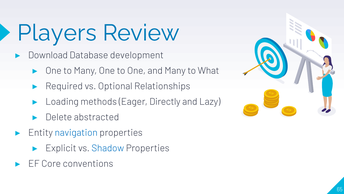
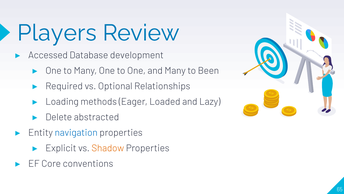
Download: Download -> Accessed
What: What -> Been
Directly: Directly -> Loaded
Shadow colour: blue -> orange
